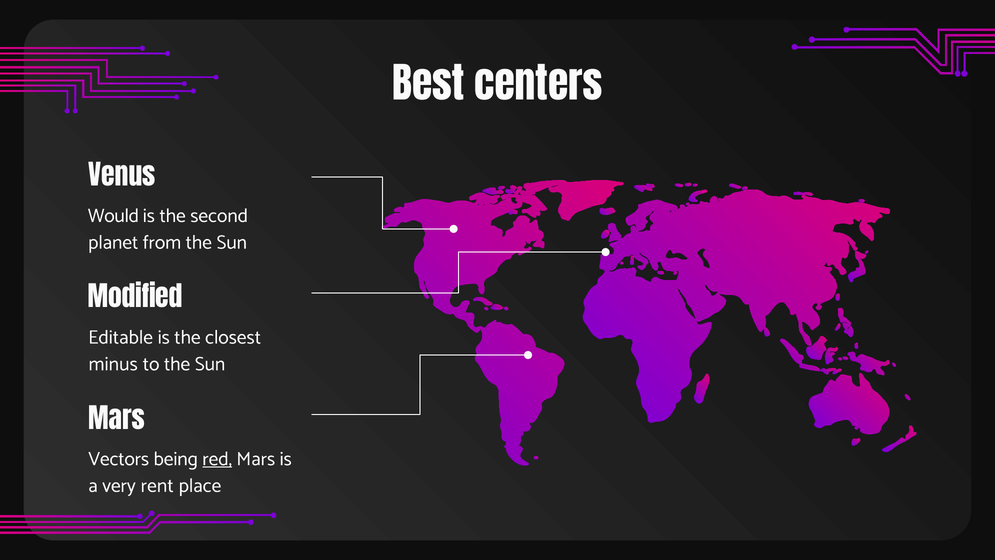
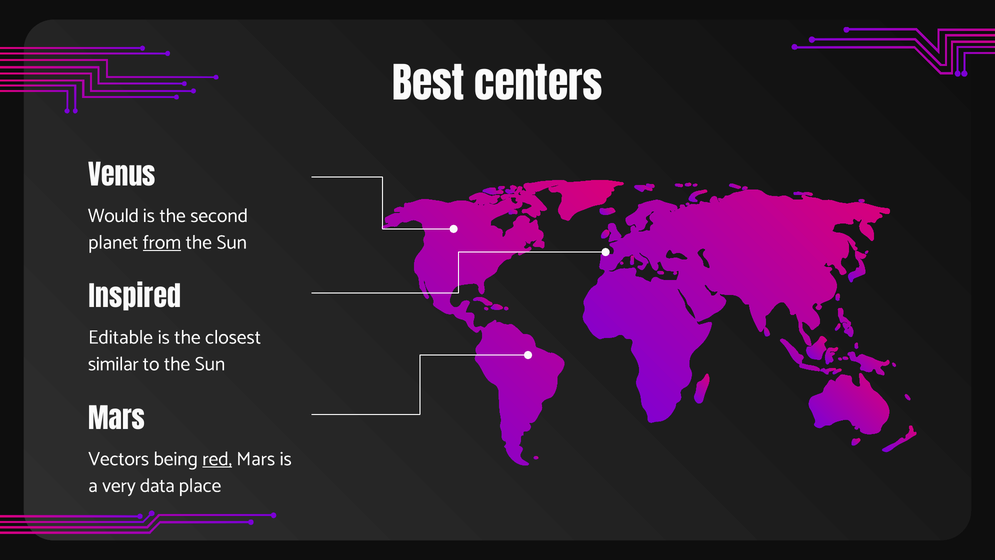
from underline: none -> present
Modified: Modified -> Inspired
minus: minus -> similar
rent: rent -> data
